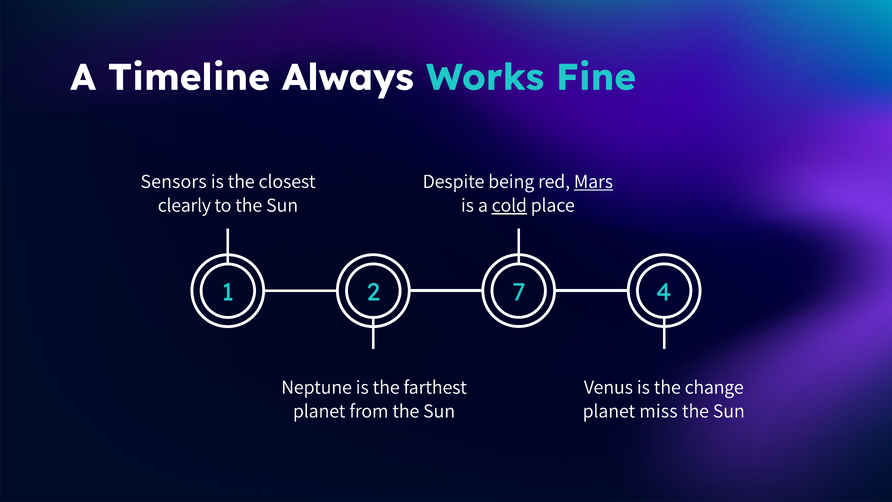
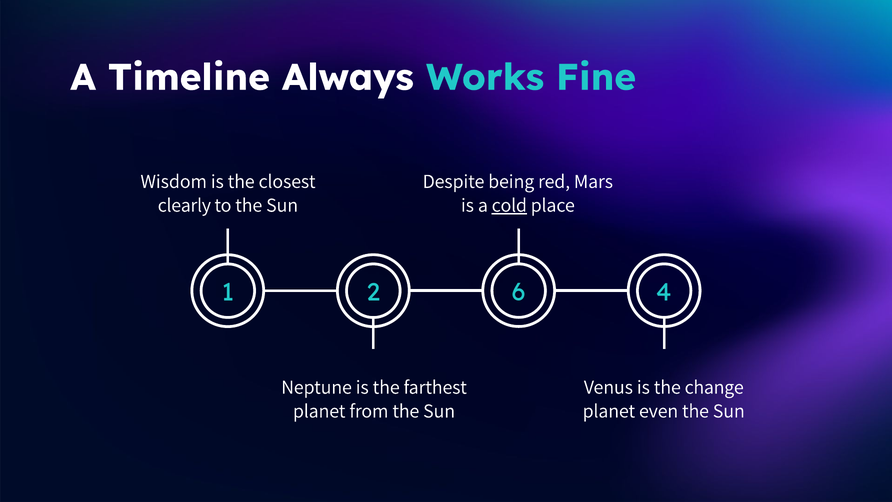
Sensors: Sensors -> Wisdom
Mars underline: present -> none
7: 7 -> 6
miss: miss -> even
